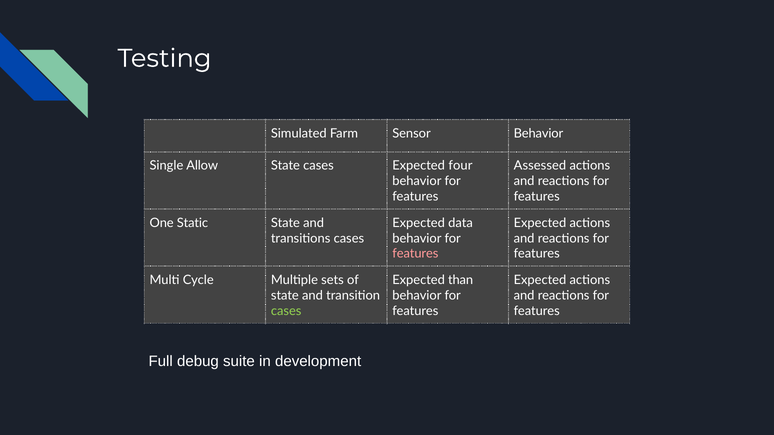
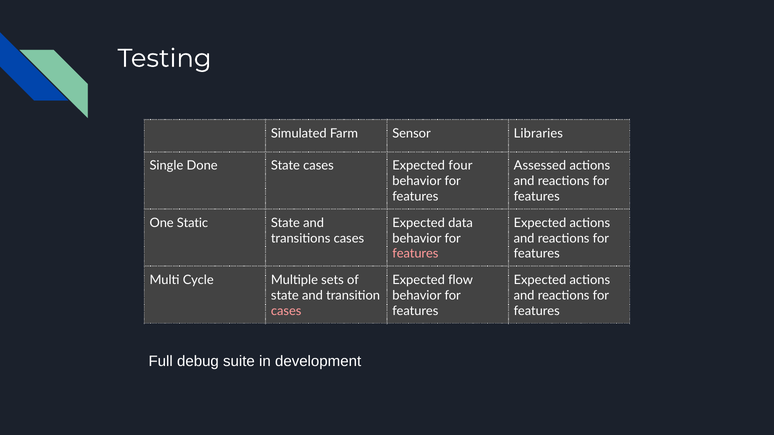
Sensor Behavior: Behavior -> Libraries
Allow: Allow -> Done
than: than -> flow
cases at (286, 311) colour: light green -> pink
